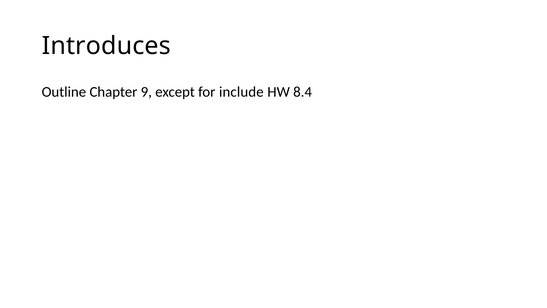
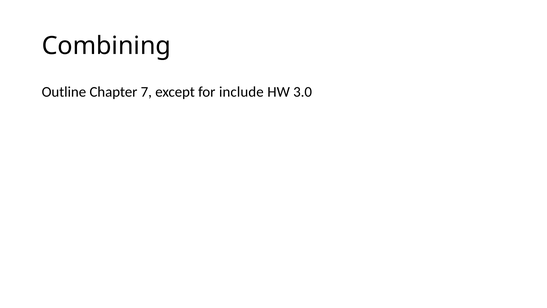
Introduces: Introduces -> Combining
9: 9 -> 7
8.4: 8.4 -> 3.0
